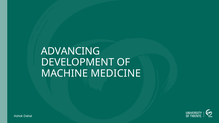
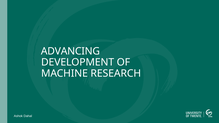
MEDICINE: MEDICINE -> RESEARCH
